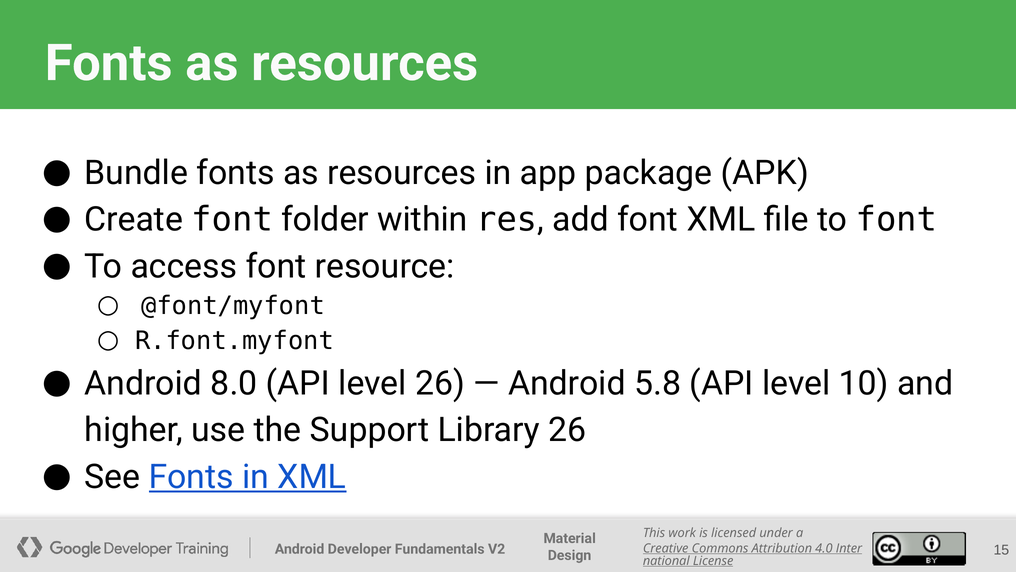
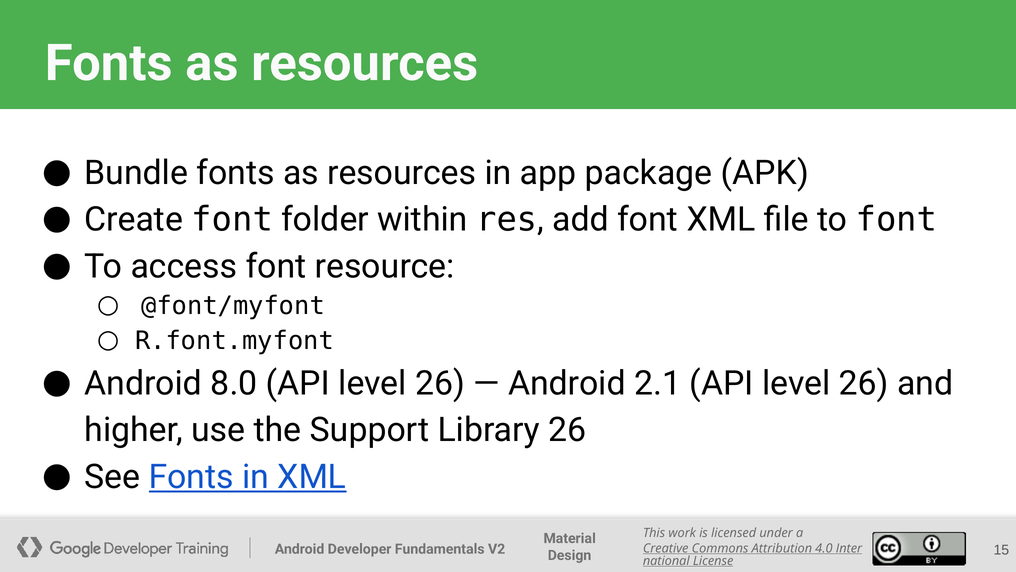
5.8: 5.8 -> 2.1
10 at (864, 383): 10 -> 26
